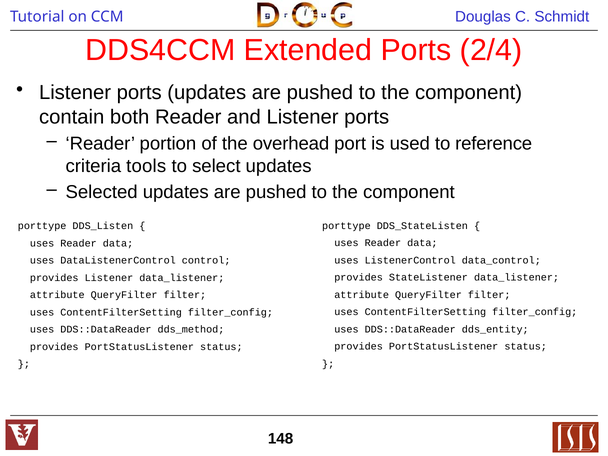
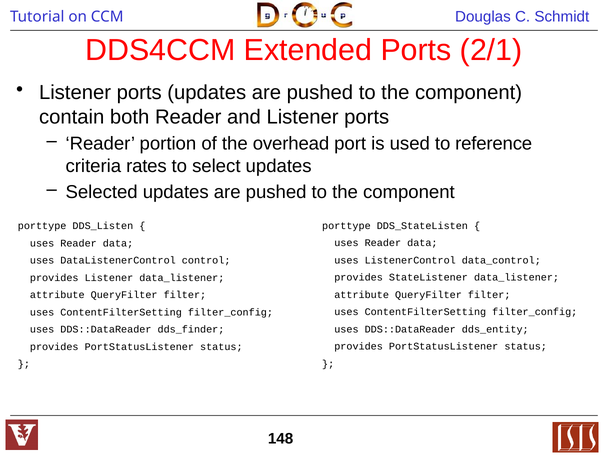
2/4: 2/4 -> 2/1
tools: tools -> rates
dds_method: dds_method -> dds_finder
